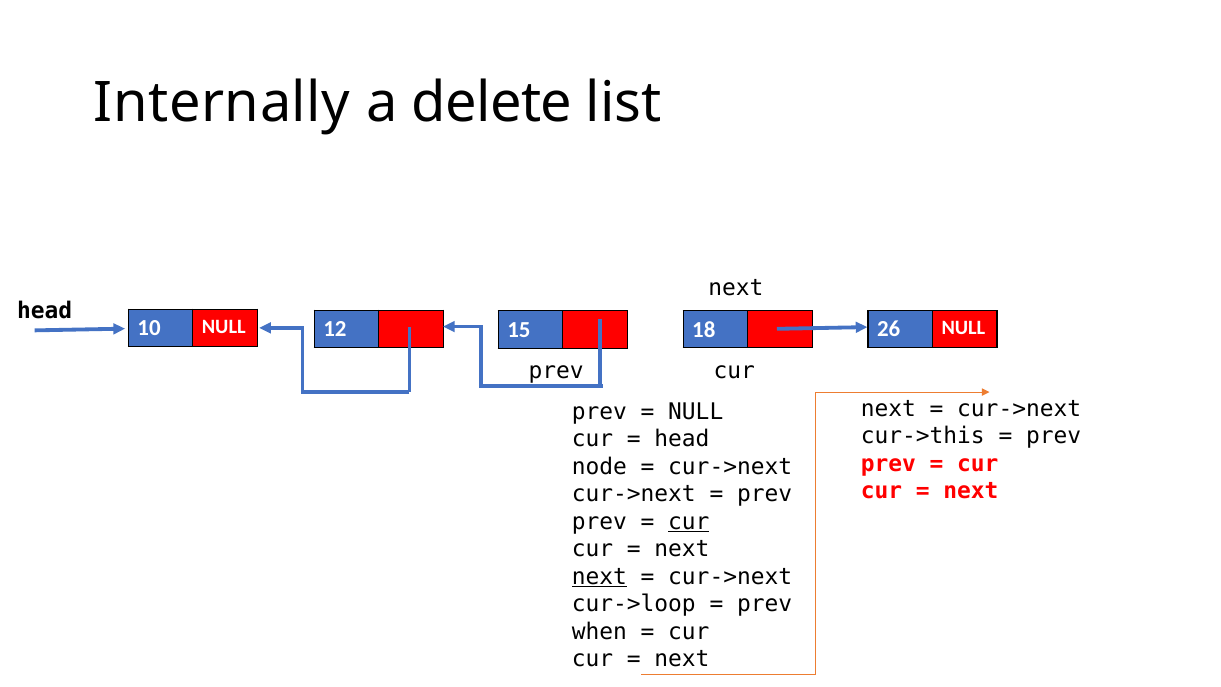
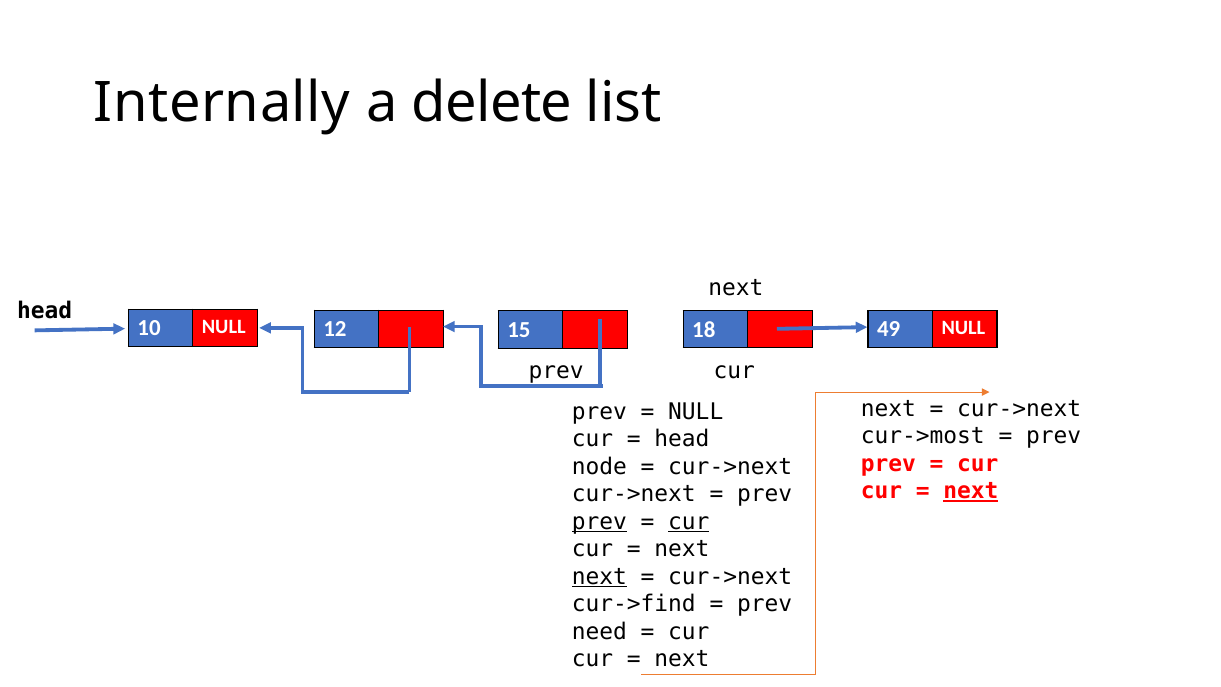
26: 26 -> 49
cur->this: cur->this -> cur->most
next at (971, 491) underline: none -> present
prev at (599, 522) underline: none -> present
cur->loop: cur->loop -> cur->find
when: when -> need
